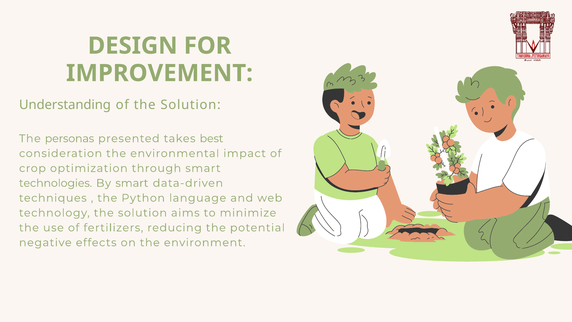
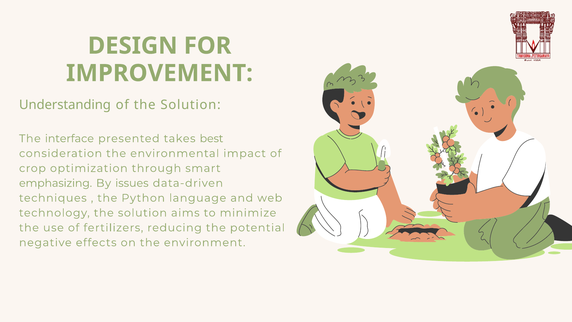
personas: personas -> interface
technologies: technologies -> emphasizing
By smart: smart -> issues
